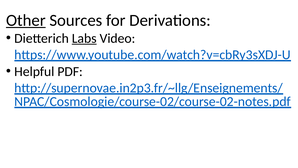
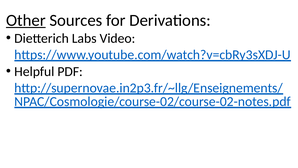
Labs underline: present -> none
